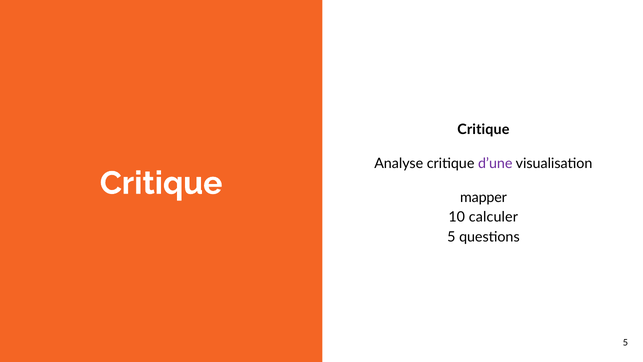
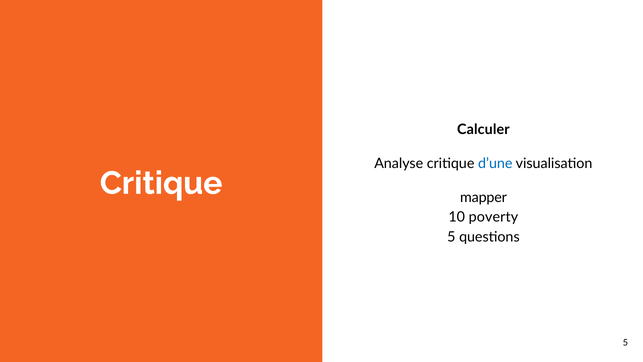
Critique at (483, 129): Critique -> Calculer
d’une colour: purple -> blue
calculer: calculer -> poverty
